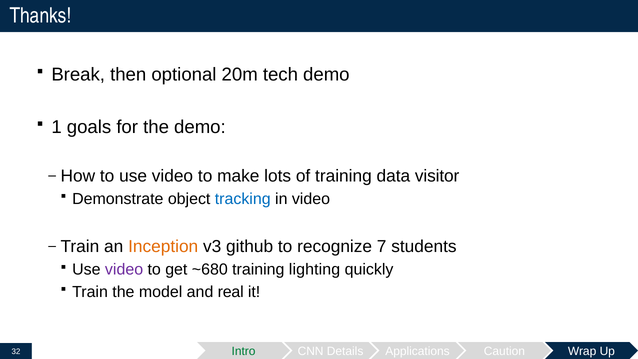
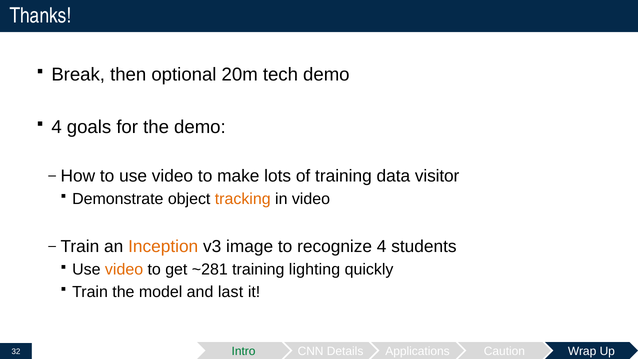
1 at (57, 127): 1 -> 4
tracking colour: blue -> orange
github: github -> image
recognize 7: 7 -> 4
video at (124, 270) colour: purple -> orange
~680: ~680 -> ~281
real: real -> last
